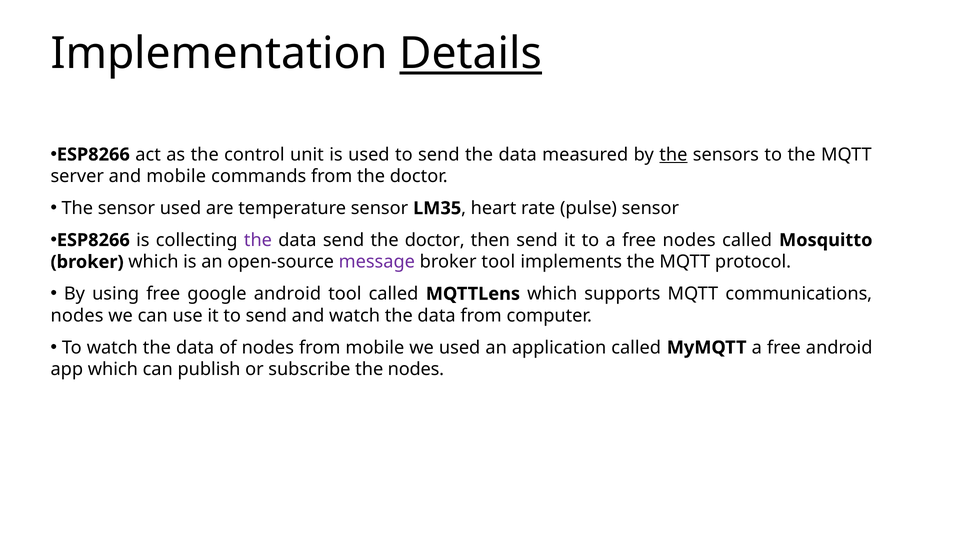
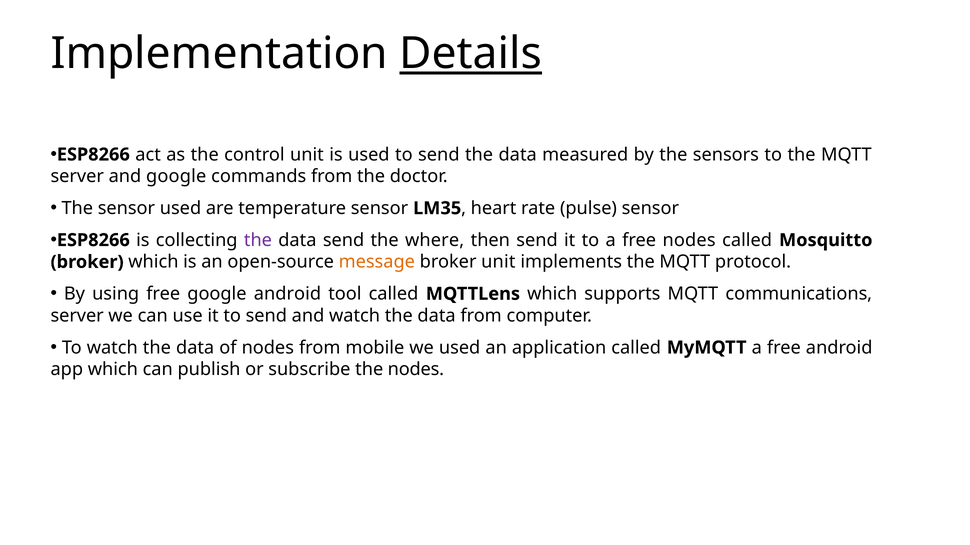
the at (673, 155) underline: present -> none
and mobile: mobile -> google
doctor at (435, 240): doctor -> where
message colour: purple -> orange
broker tool: tool -> unit
nodes at (77, 316): nodes -> server
